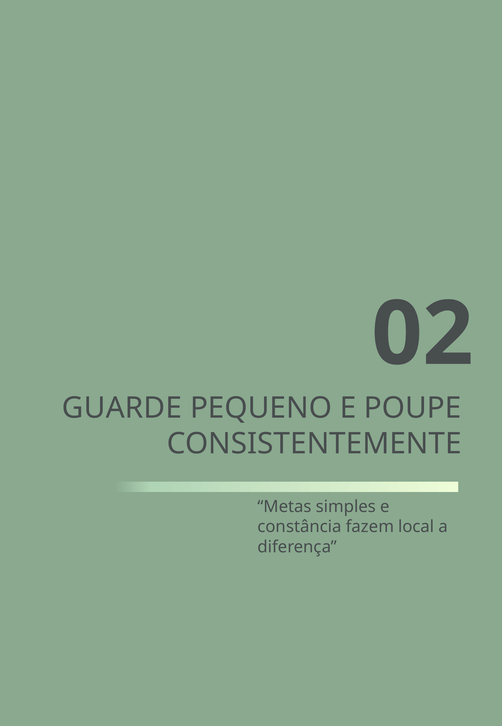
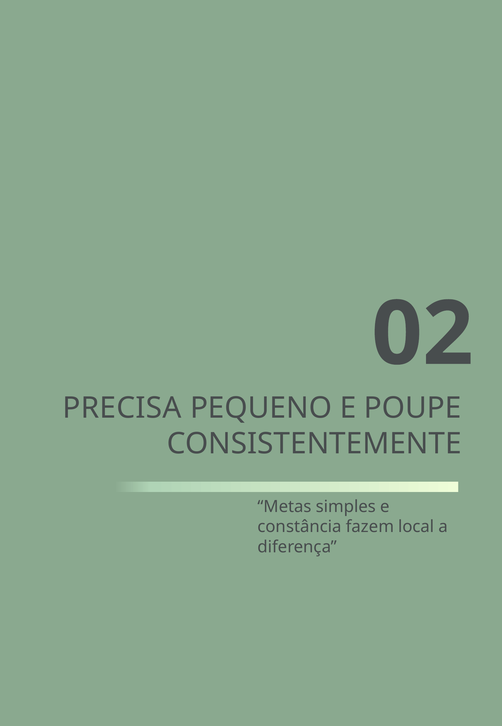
GUARDE: GUARDE -> PRECISA
